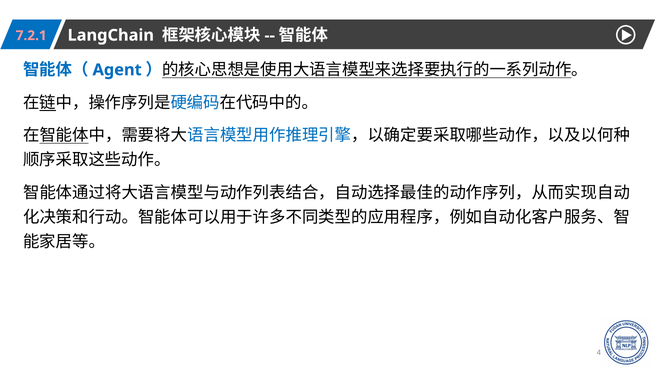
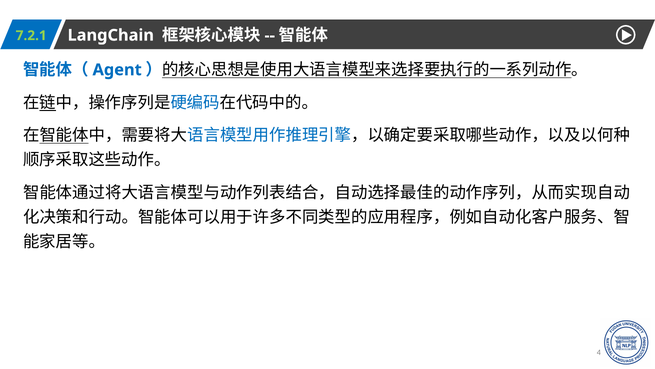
7.2.1 colour: pink -> light green
